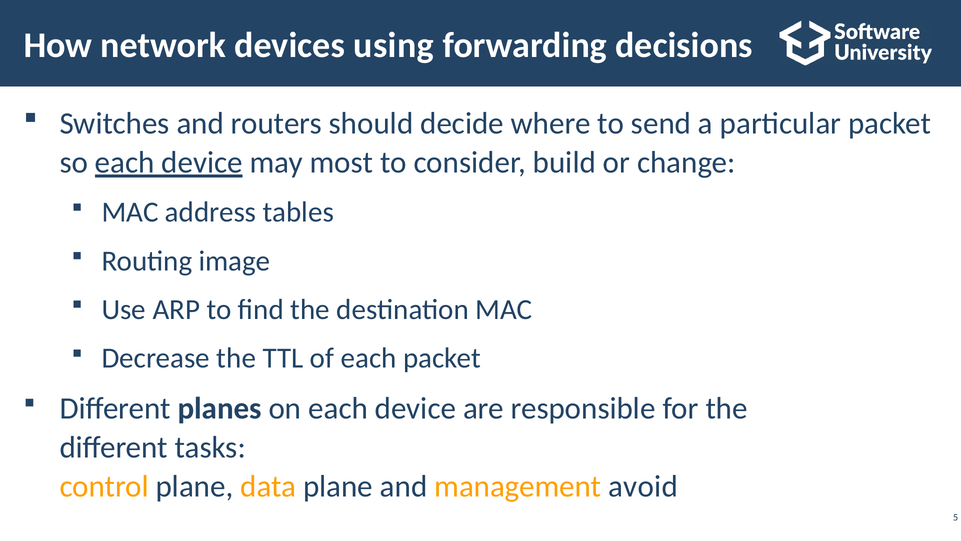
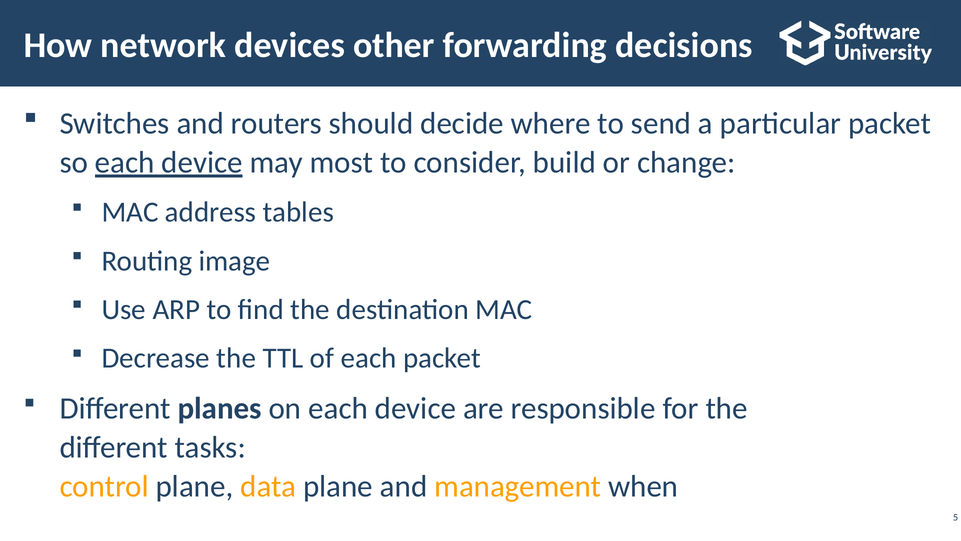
using: using -> other
avoid: avoid -> when
